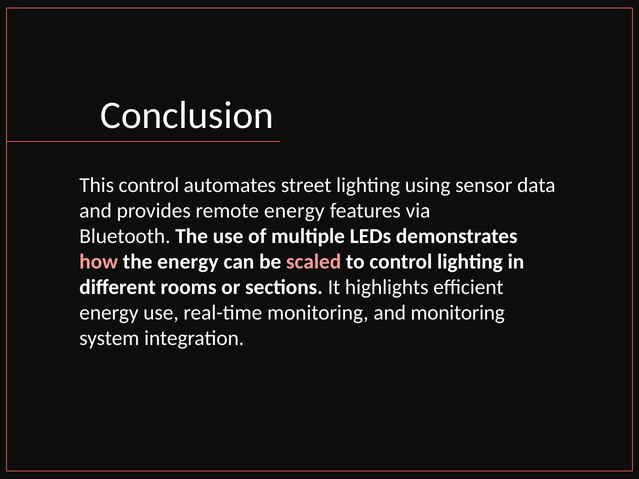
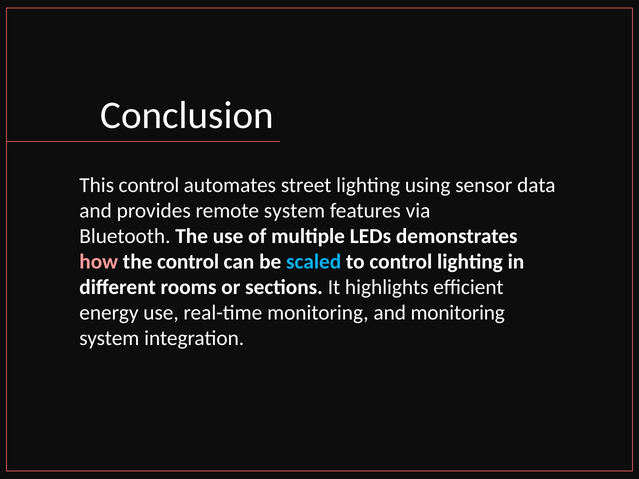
remote energy: energy -> system
the energy: energy -> control
scaled colour: pink -> light blue
